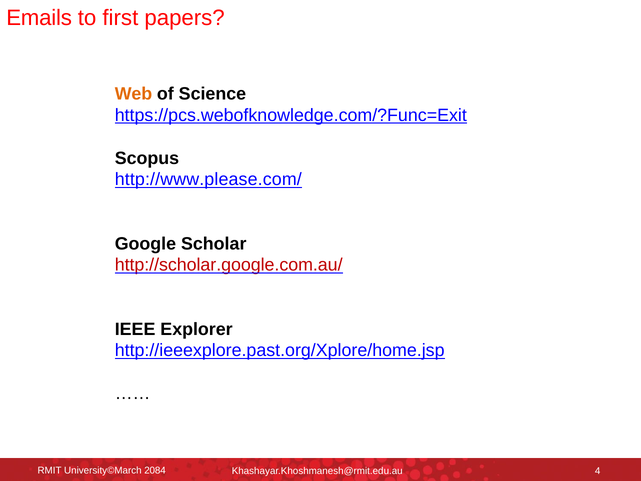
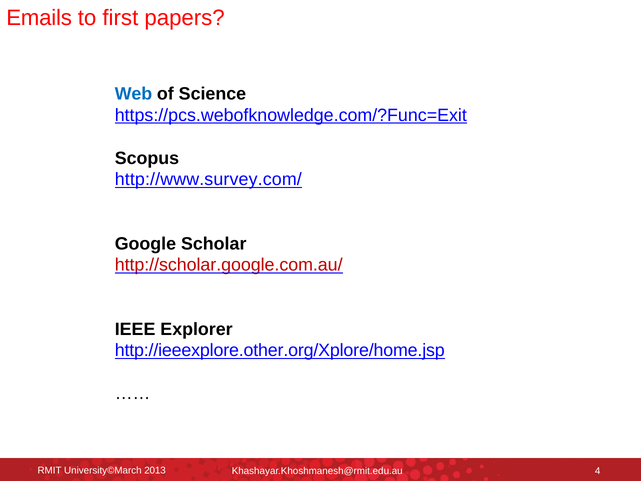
Web colour: orange -> blue
http://www.please.com/: http://www.please.com/ -> http://www.survey.com/
http://ieeexplore.past.org/Xplore/home.jsp: http://ieeexplore.past.org/Xplore/home.jsp -> http://ieeexplore.other.org/Xplore/home.jsp
2084: 2084 -> 2013
